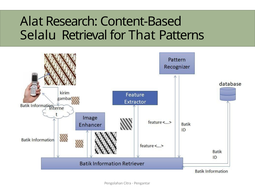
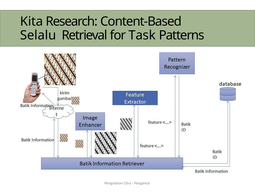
Alat: Alat -> Kita
That: That -> Task
